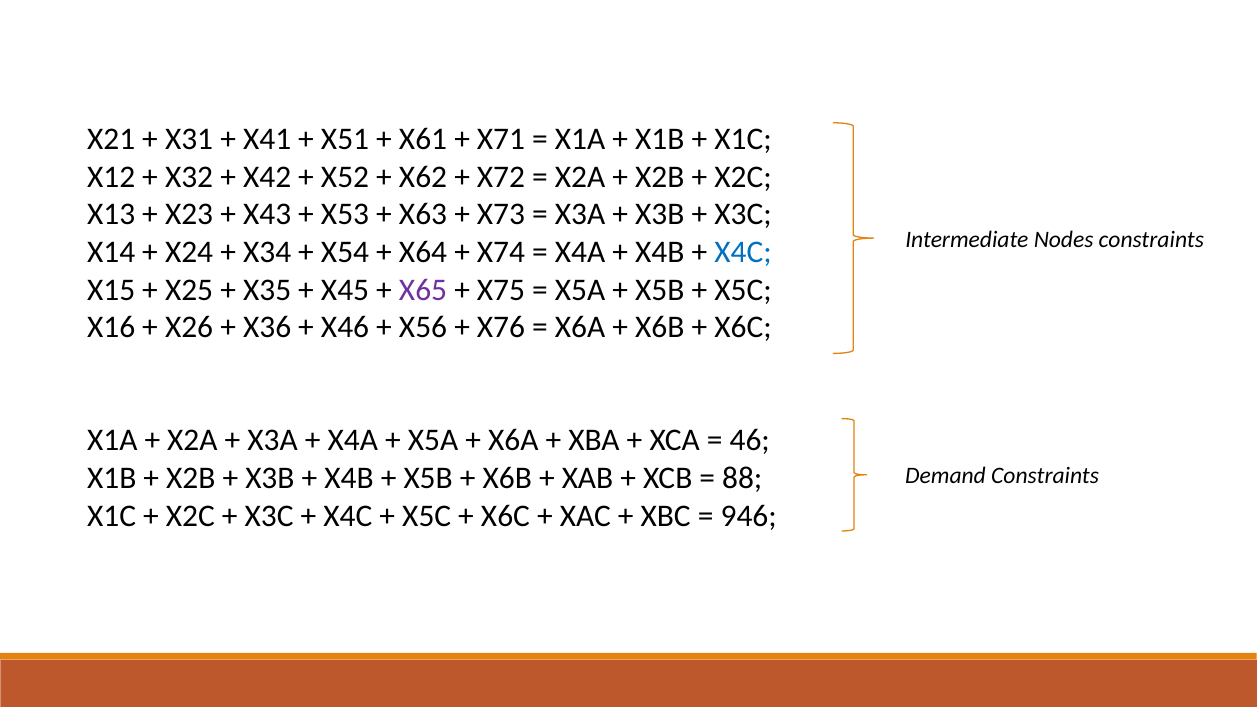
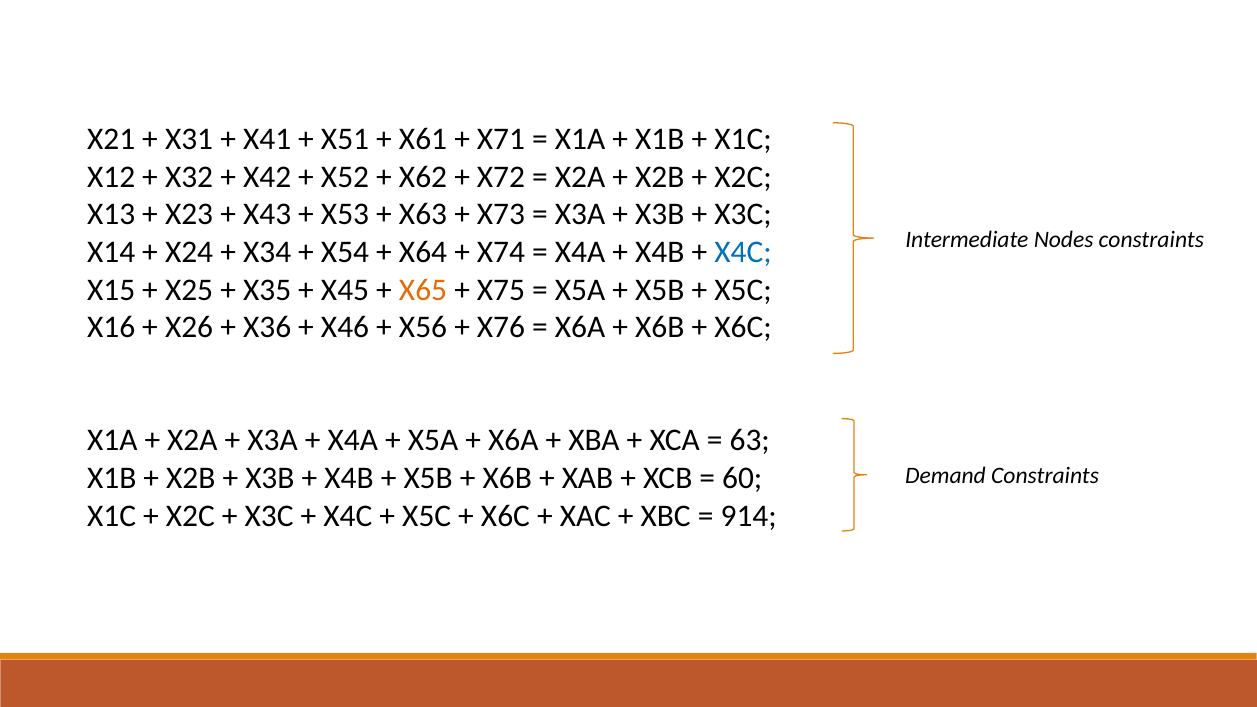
X65 colour: purple -> orange
46: 46 -> 63
88: 88 -> 60
946: 946 -> 914
